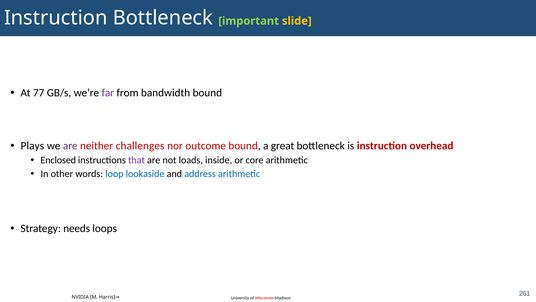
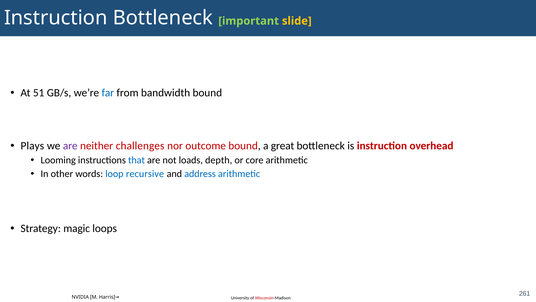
77: 77 -> 51
far colour: purple -> blue
Enclosed: Enclosed -> Looming
that colour: purple -> blue
inside: inside -> depth
lookaside: lookaside -> recursive
needs: needs -> magic
